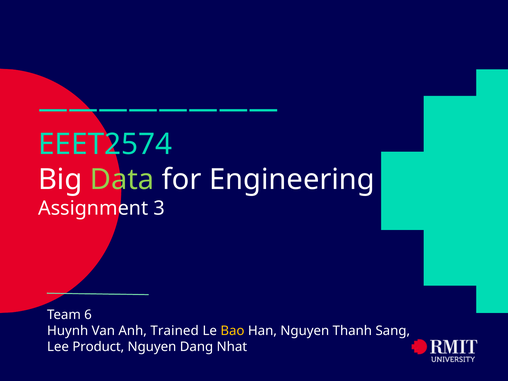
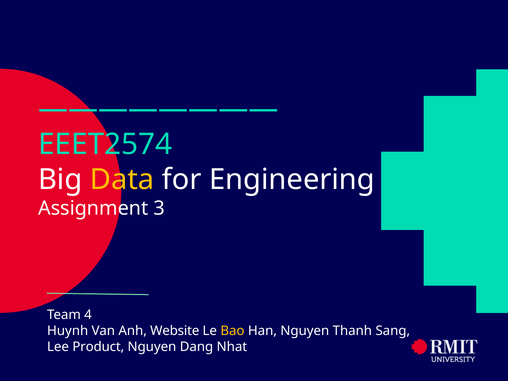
Data colour: light green -> yellow
6: 6 -> 4
Trained: Trained -> Website
